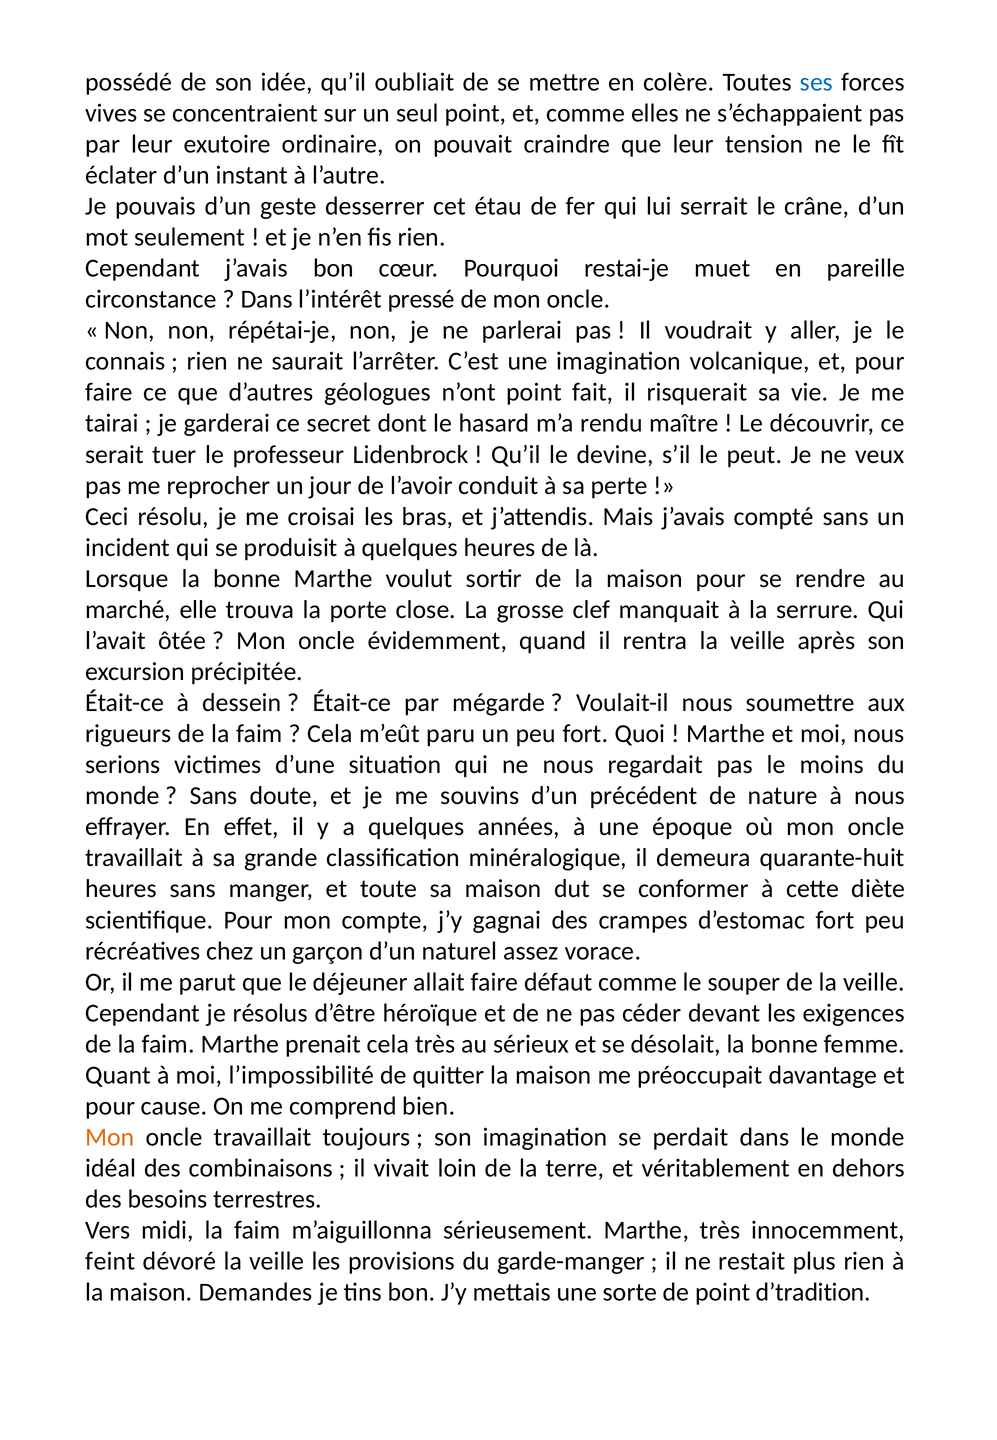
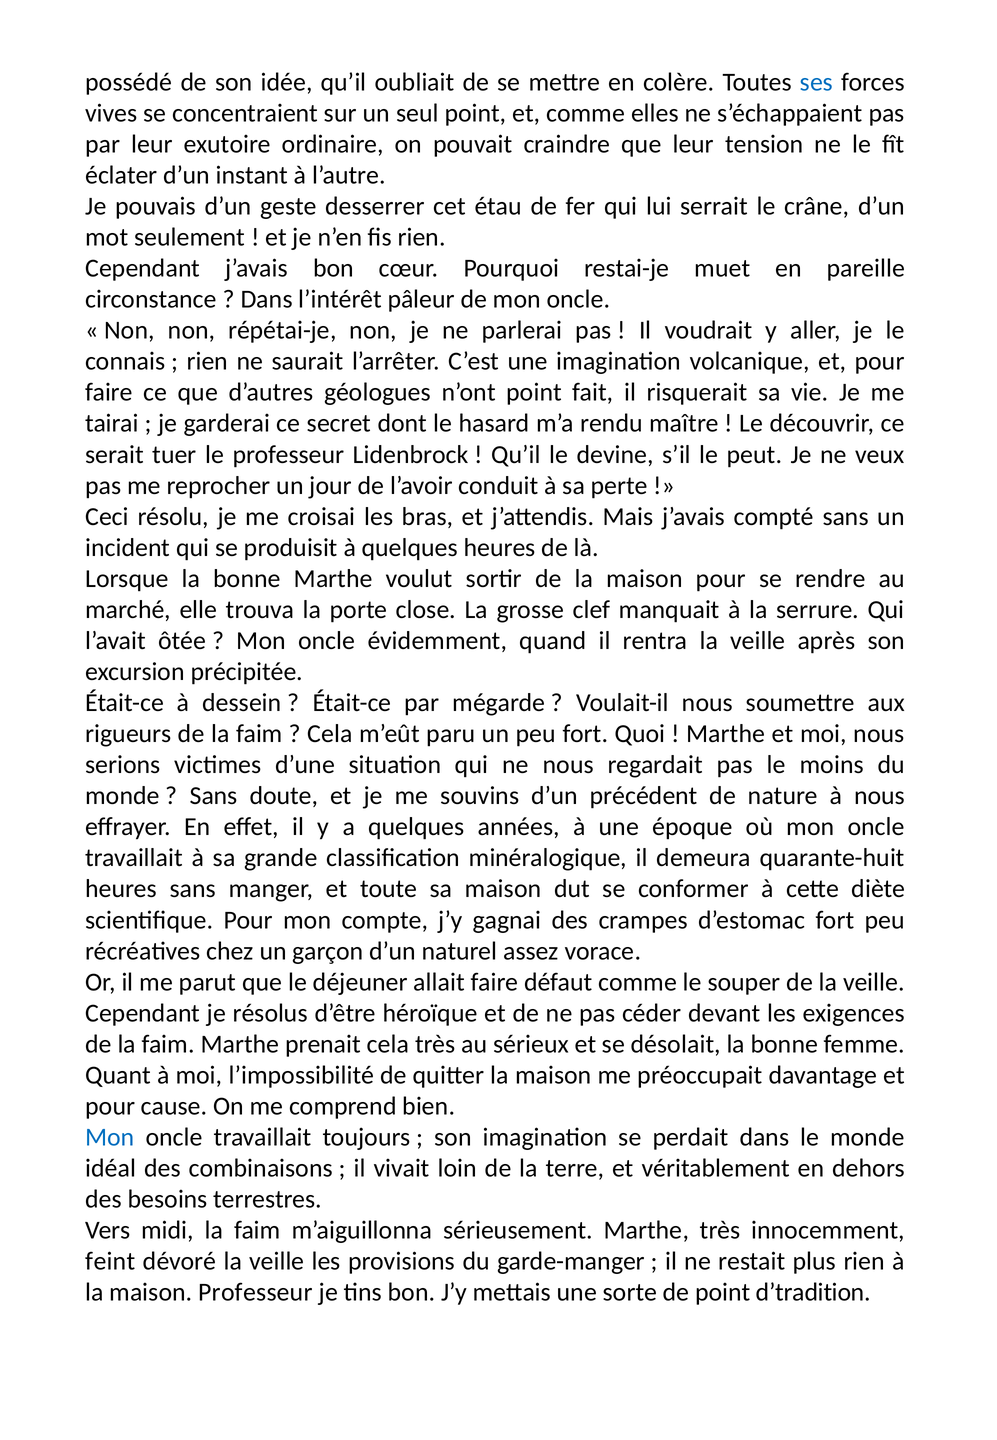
pressé: pressé -> pâleur
Mon at (110, 1137) colour: orange -> blue
maison Demandes: Demandes -> Professeur
